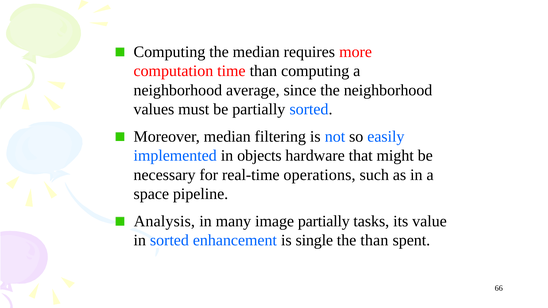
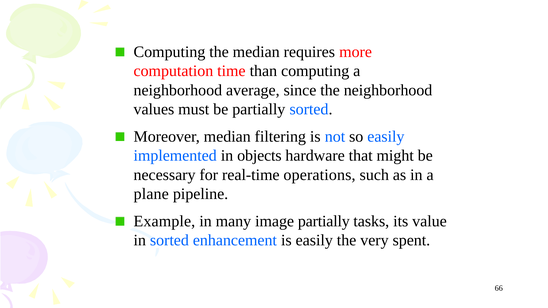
space: space -> plane
Analysis: Analysis -> Example
is single: single -> easily
the than: than -> very
